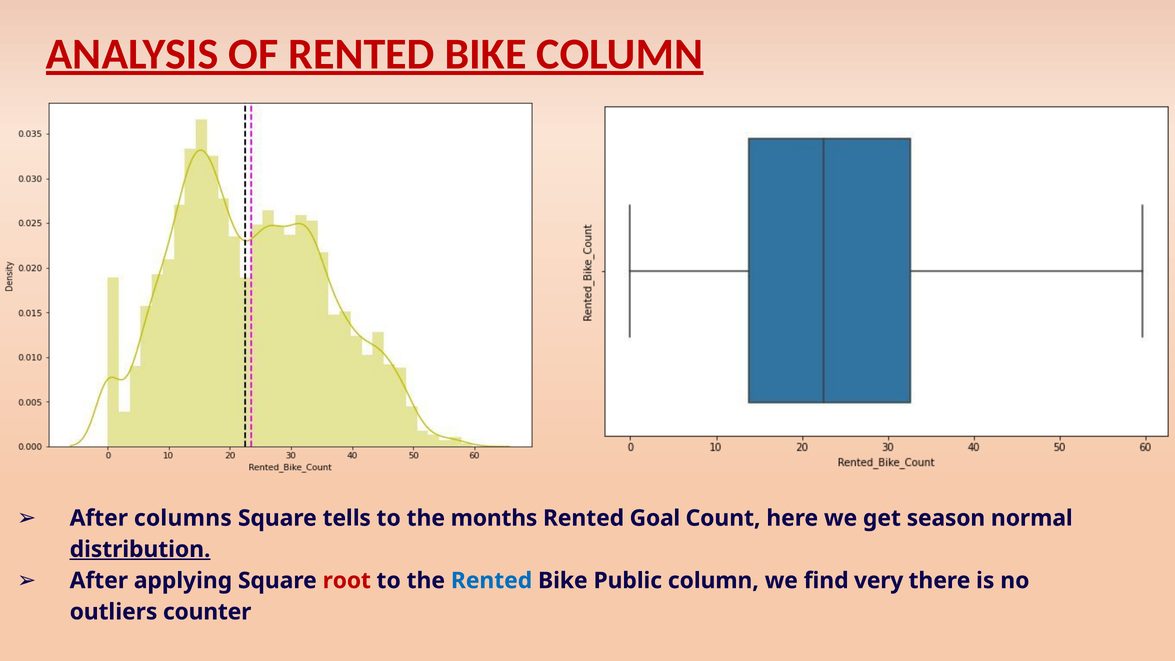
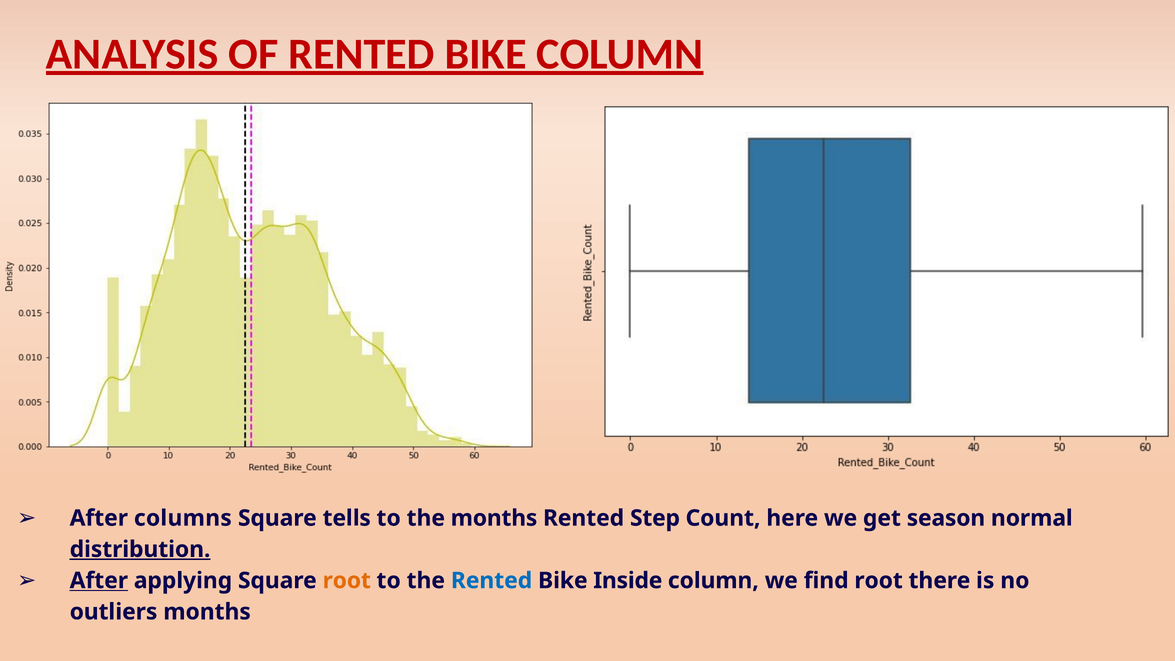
Goal: Goal -> Step
After at (99, 581) underline: none -> present
root at (347, 581) colour: red -> orange
Public: Public -> Inside
ﬁnd very: very -> root
outliers counter: counter -> months
